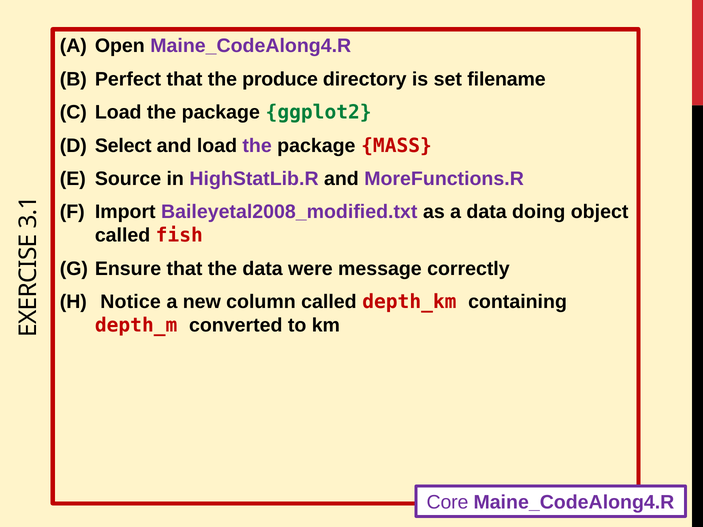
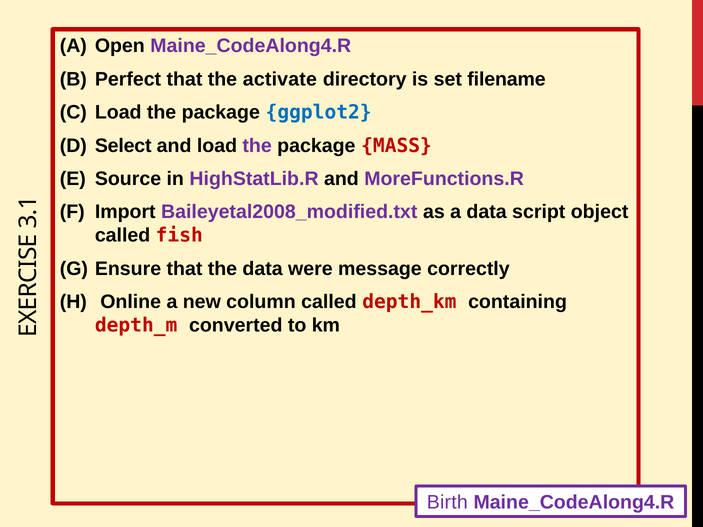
produce: produce -> activate
ggplot2 colour: green -> blue
doing: doing -> script
Notice: Notice -> Online
Core: Core -> Birth
